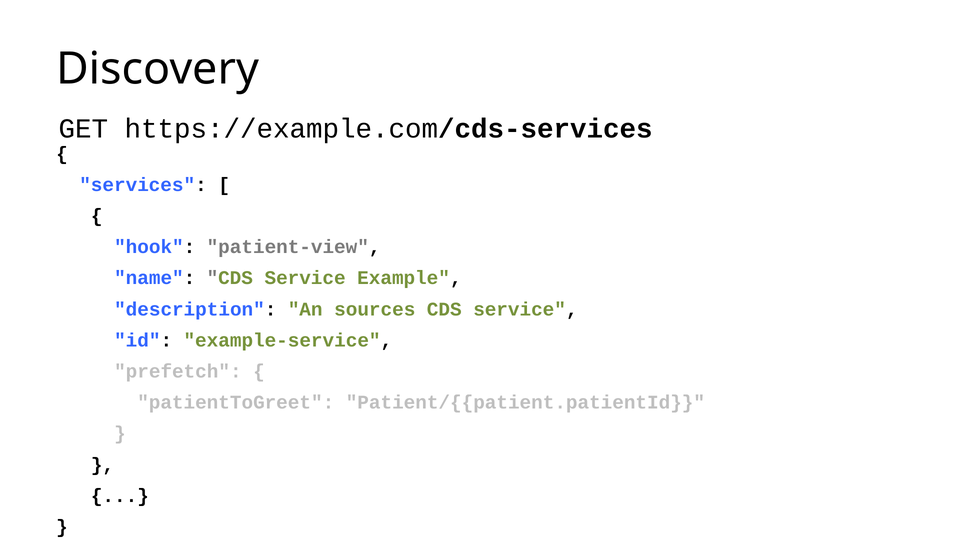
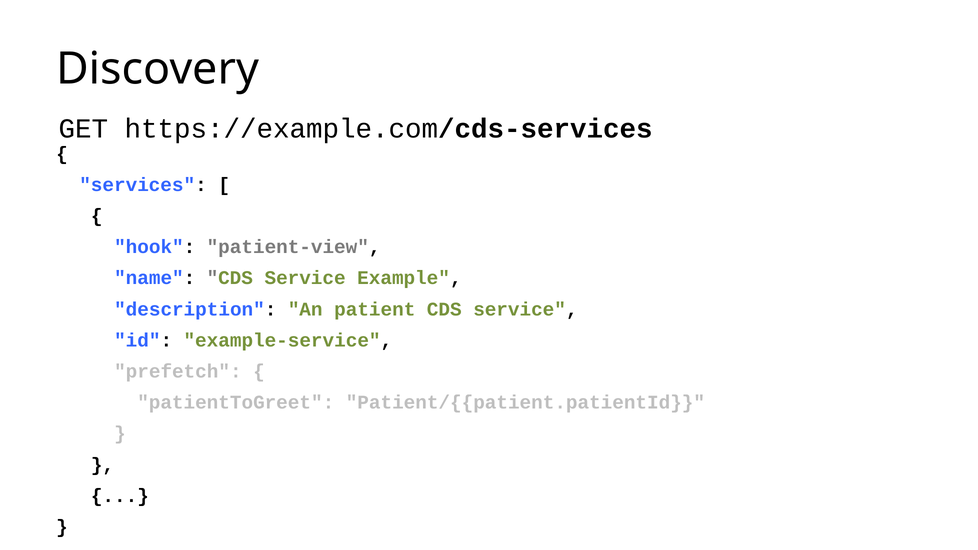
sources: sources -> patient
